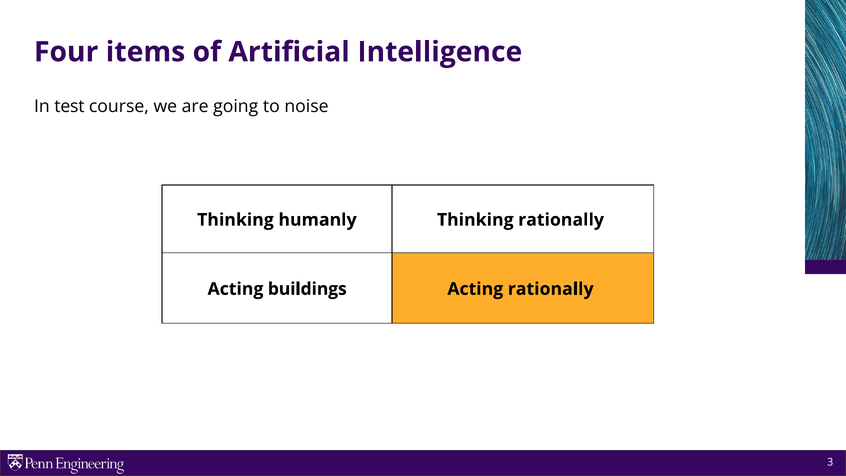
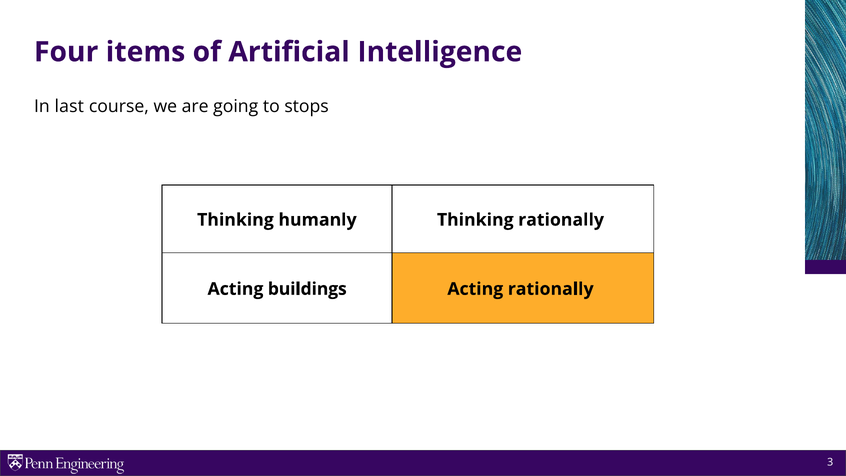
test: test -> last
noise: noise -> stops
